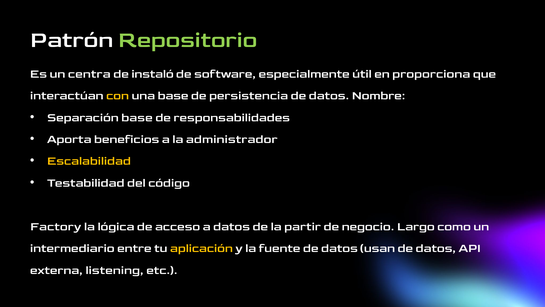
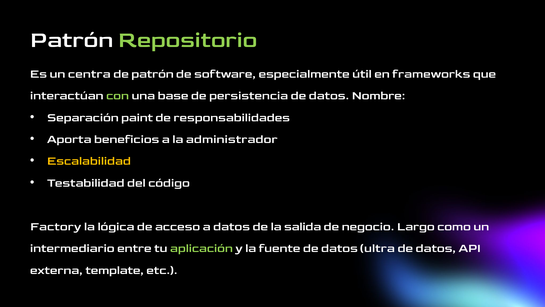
de instaló: instaló -> patrón
proporciona: proporciona -> frameworks
con colour: yellow -> light green
Separación base: base -> paint
partir: partir -> salida
aplicación colour: yellow -> light green
usan: usan -> ultra
listening: listening -> template
